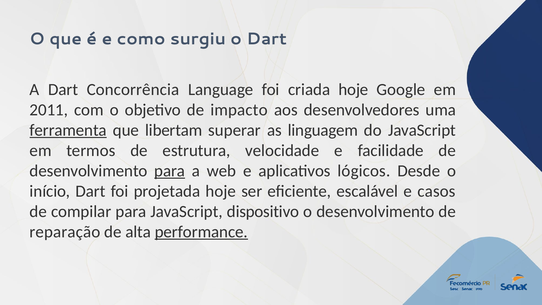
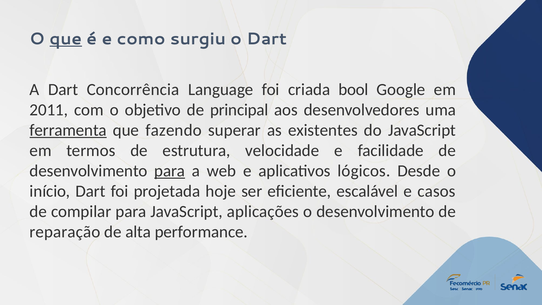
que at (66, 39) underline: none -> present
criada hoje: hoje -> bool
impacto: impacto -> principal
libertam: libertam -> fazendo
linguagem: linguagem -> existentes
dispositivo: dispositivo -> aplicações
performance underline: present -> none
